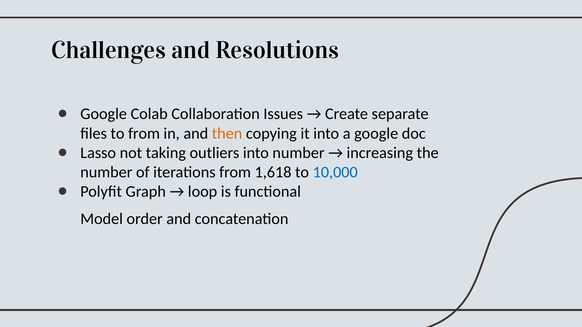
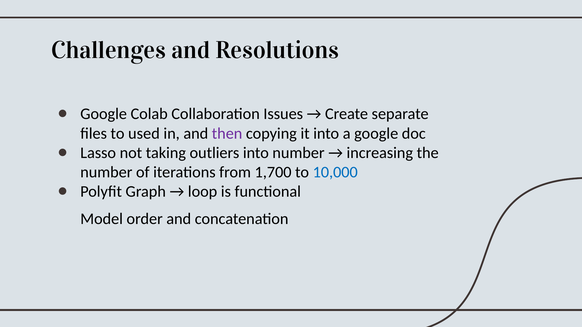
to from: from -> used
then colour: orange -> purple
1,618: 1,618 -> 1,700
